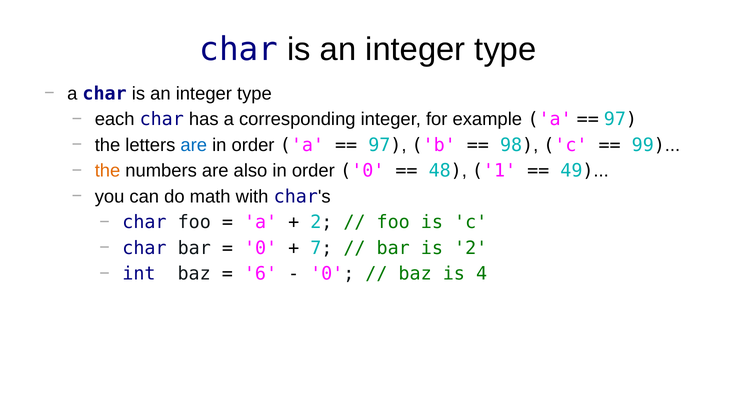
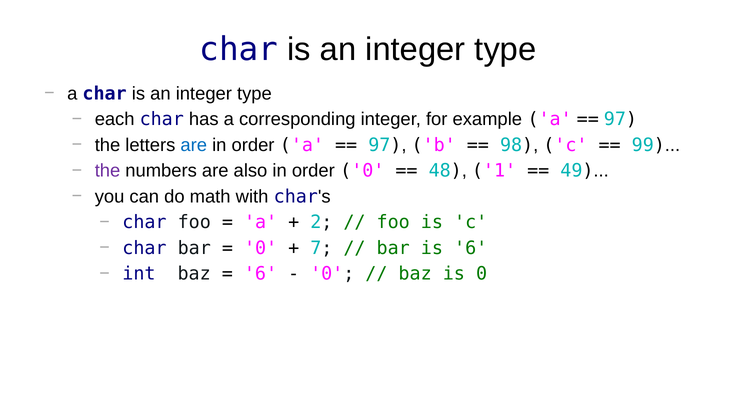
the at (108, 171) colour: orange -> purple
is 2: 2 -> 6
is 4: 4 -> 0
